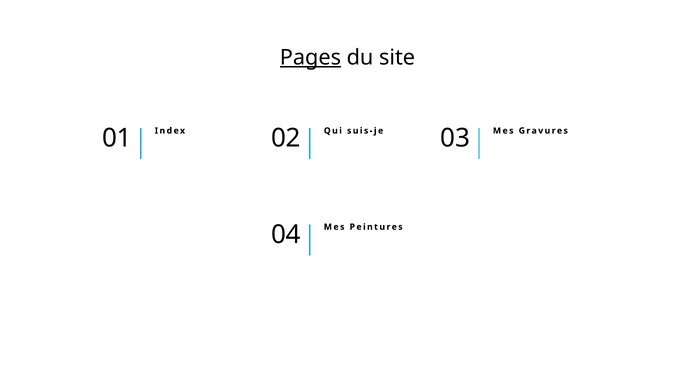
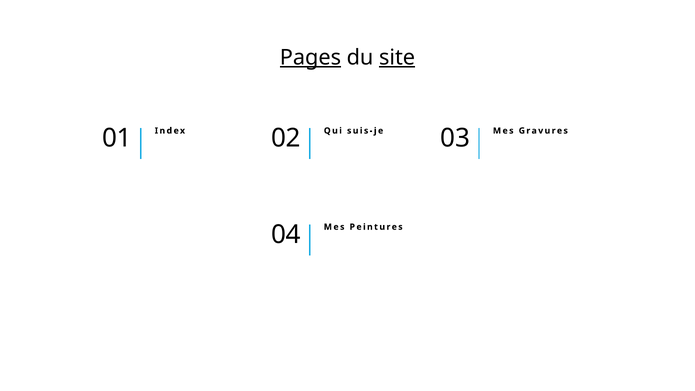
site underline: none -> present
